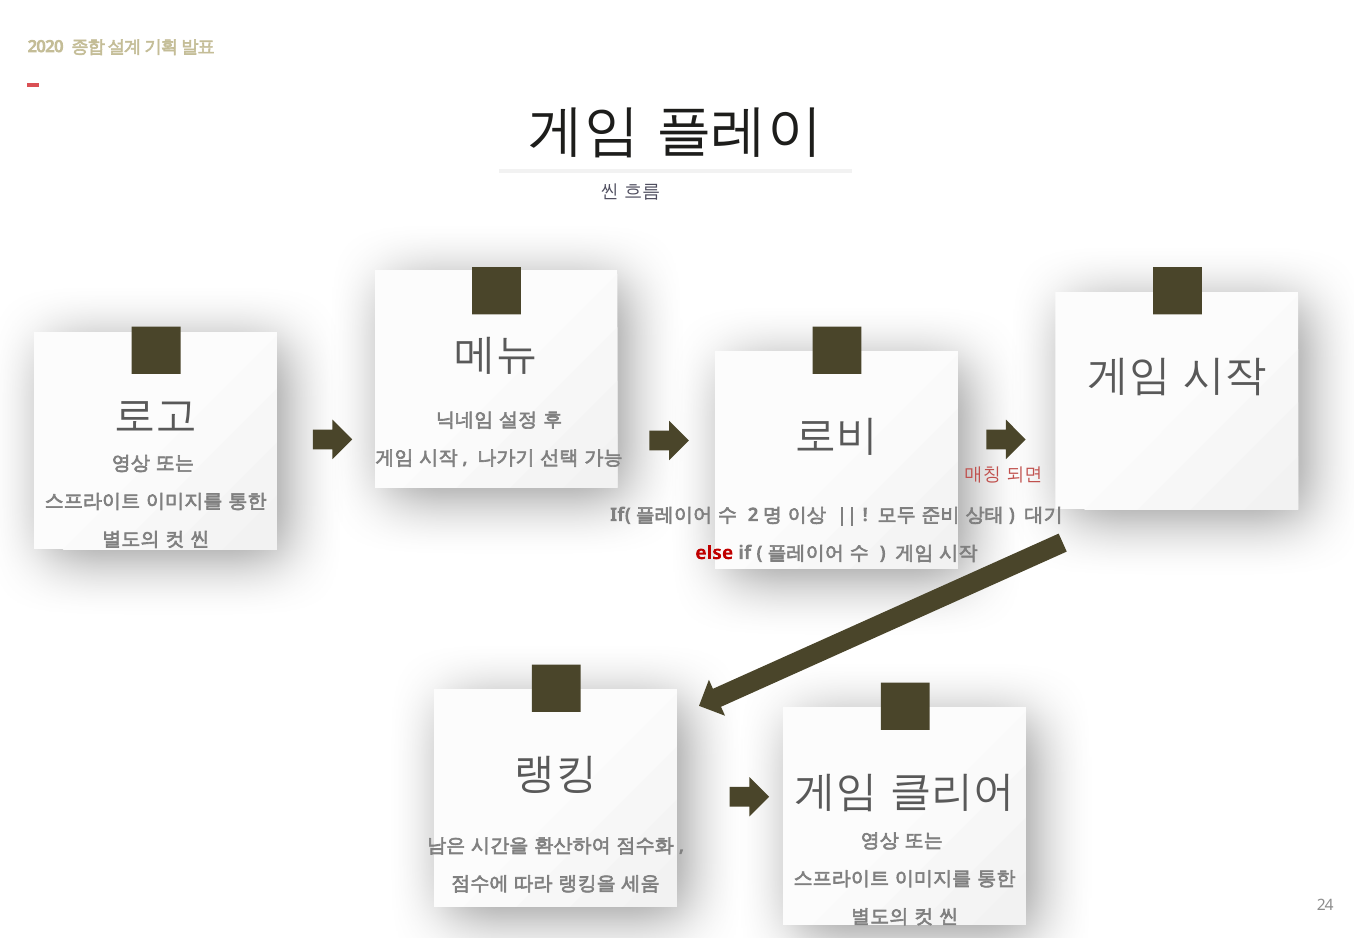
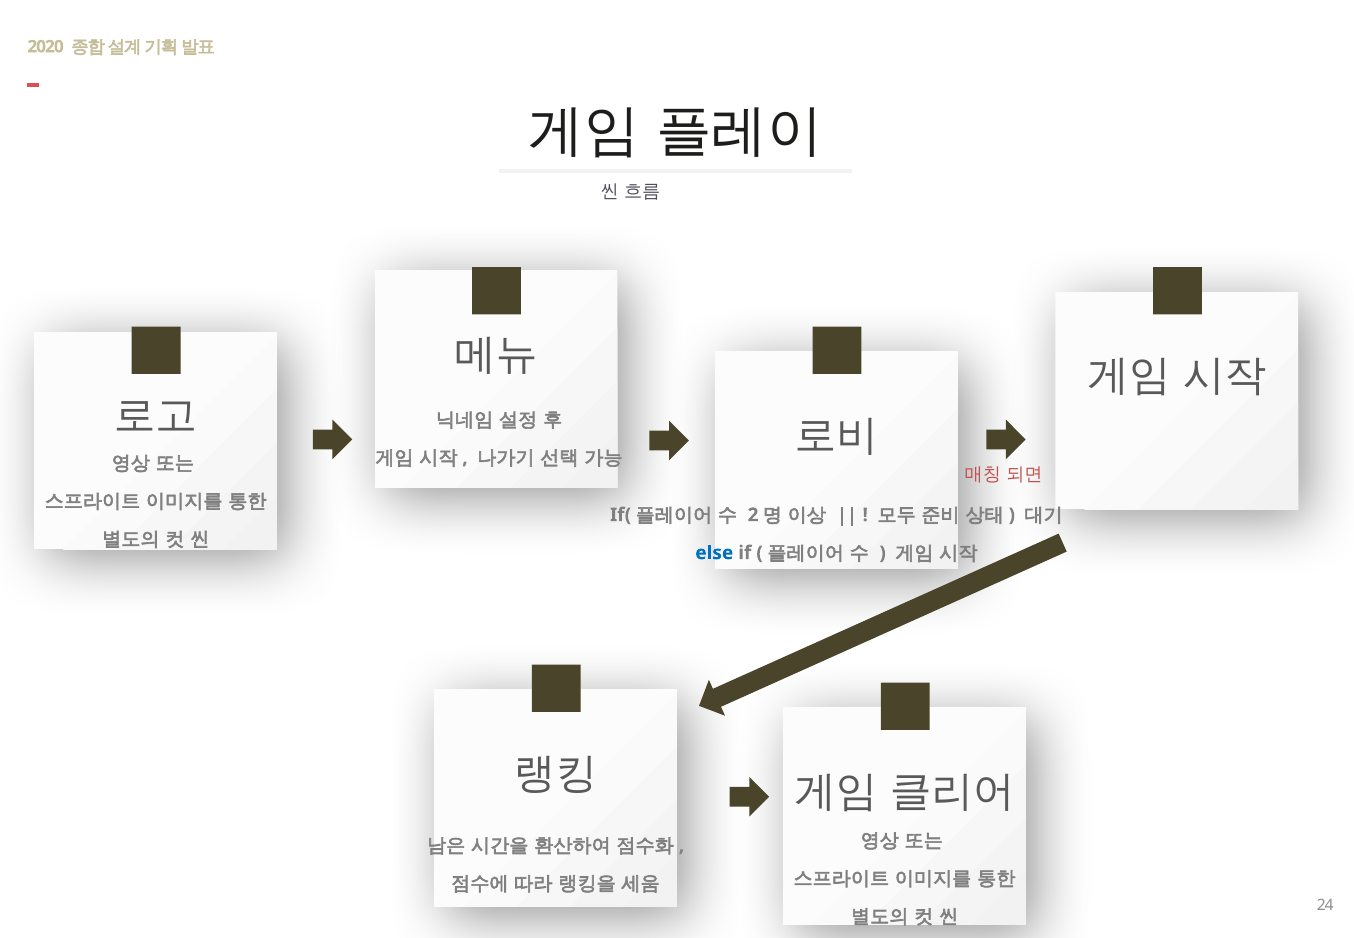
else colour: red -> blue
